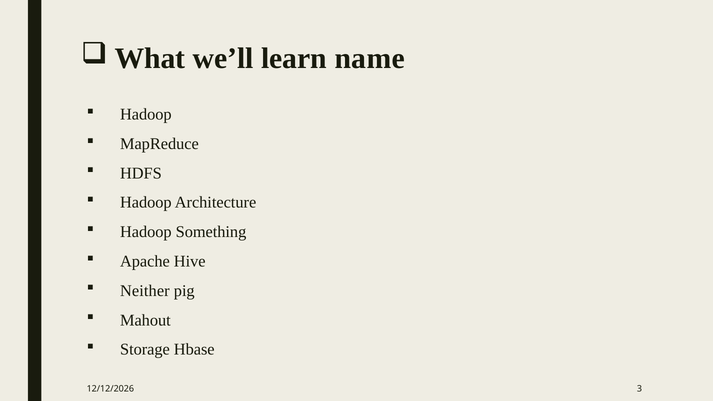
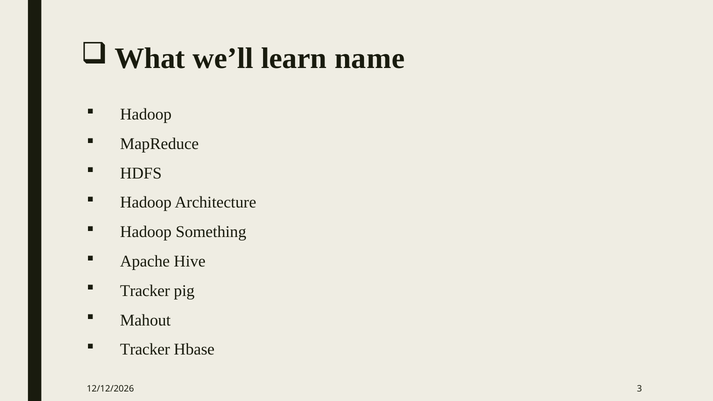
Neither at (145, 291): Neither -> Tracker
Storage at (145, 350): Storage -> Tracker
